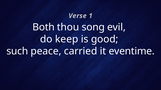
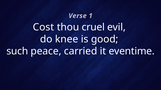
Both: Both -> Cost
song: song -> cruel
keep: keep -> knee
